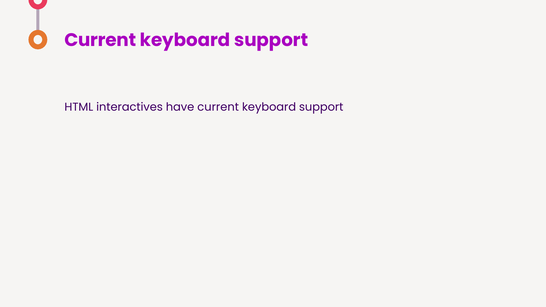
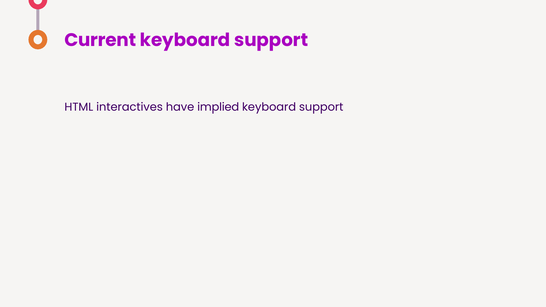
have current: current -> implied
